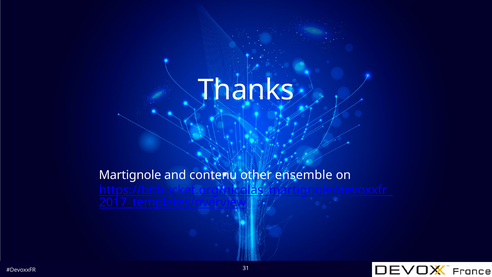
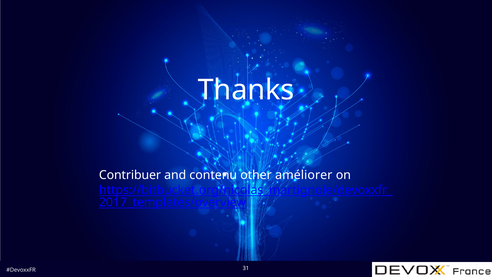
Martignole: Martignole -> Contribuer
ensemble: ensemble -> améliorer
